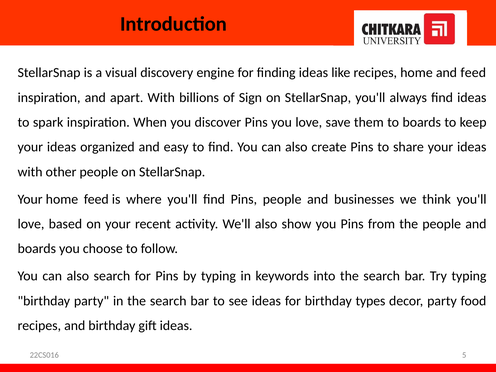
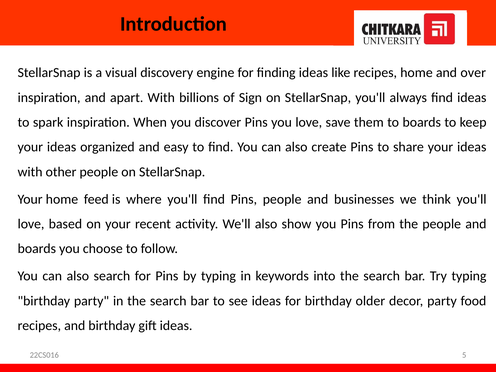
and feed: feed -> over
types: types -> older
